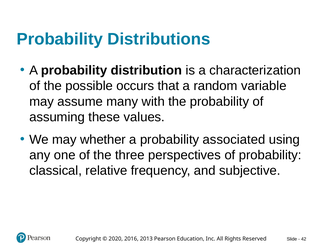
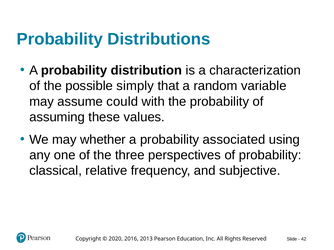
occurs: occurs -> simply
many: many -> could
